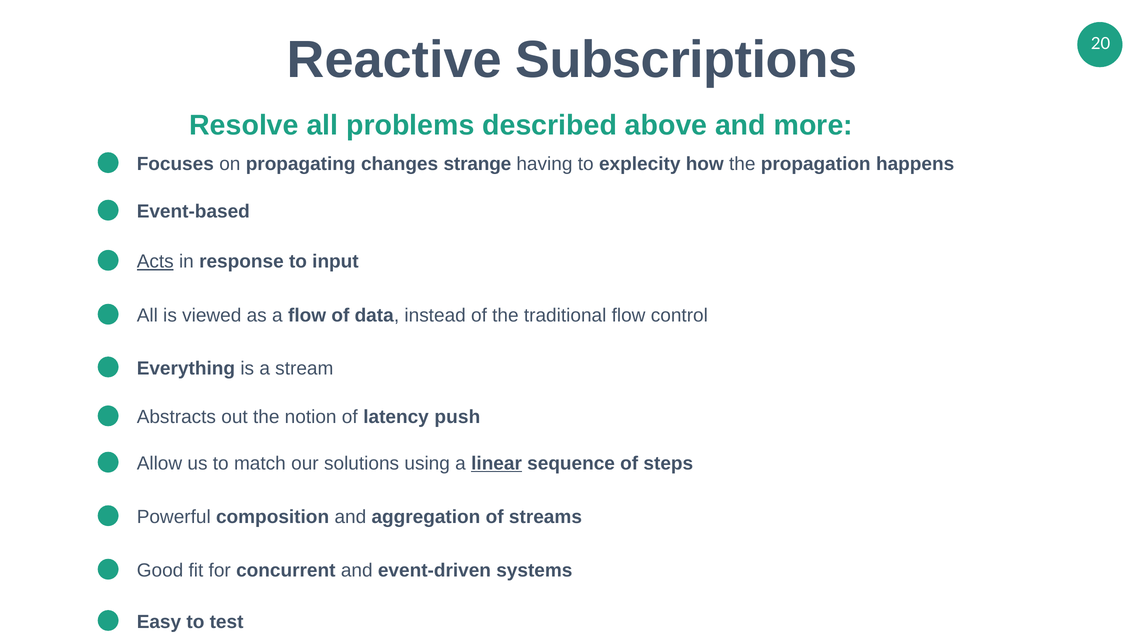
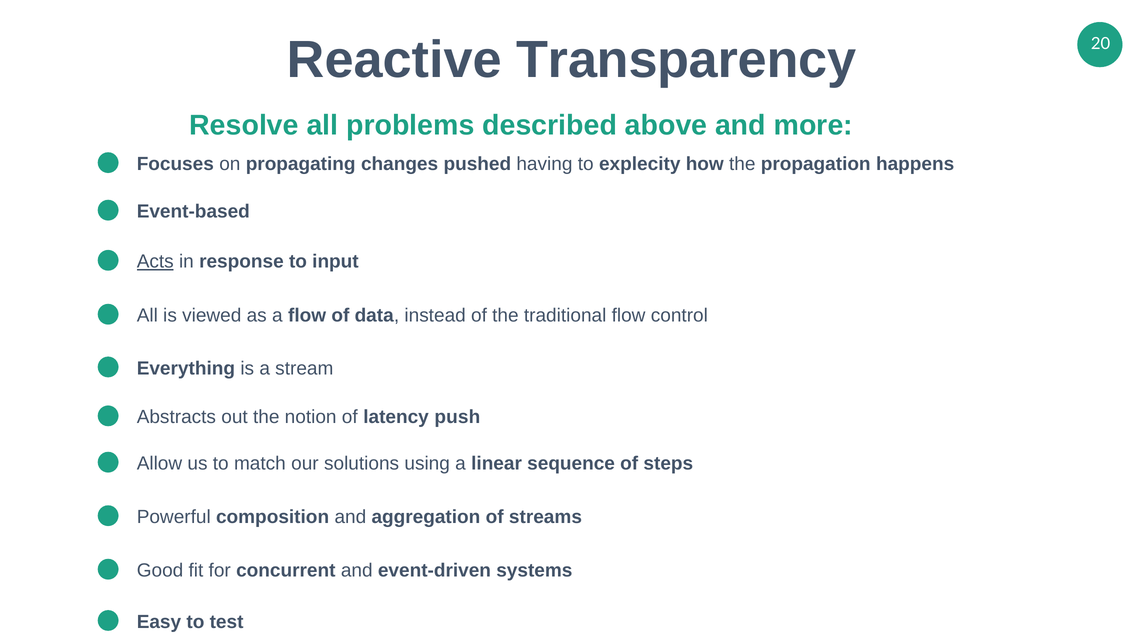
Subscriptions: Subscriptions -> Transparency
strange: strange -> pushed
linear underline: present -> none
